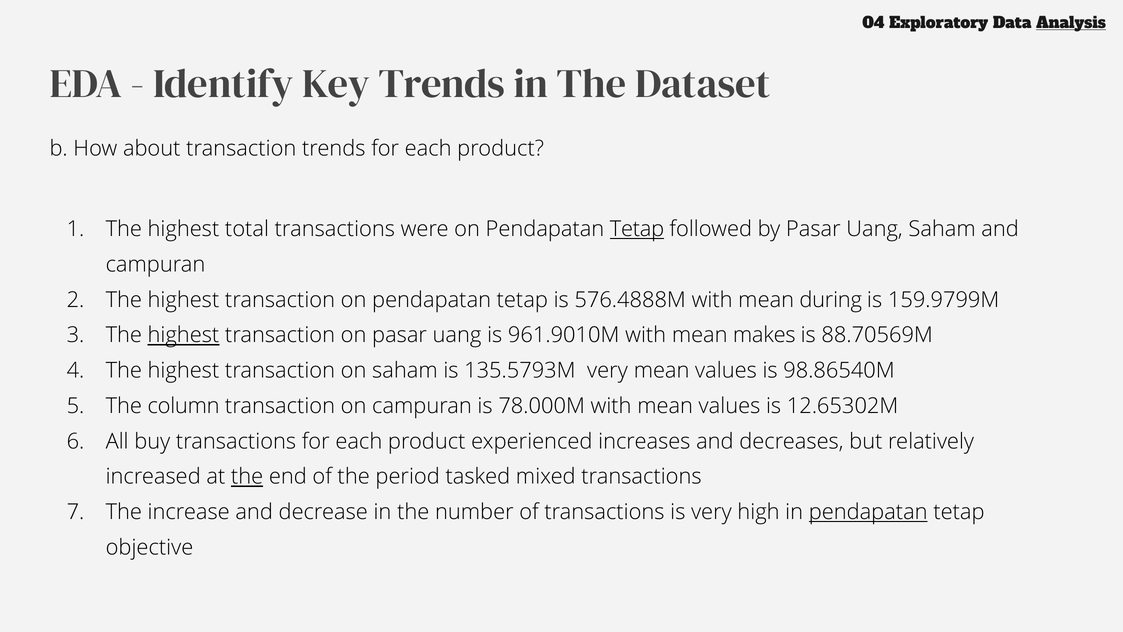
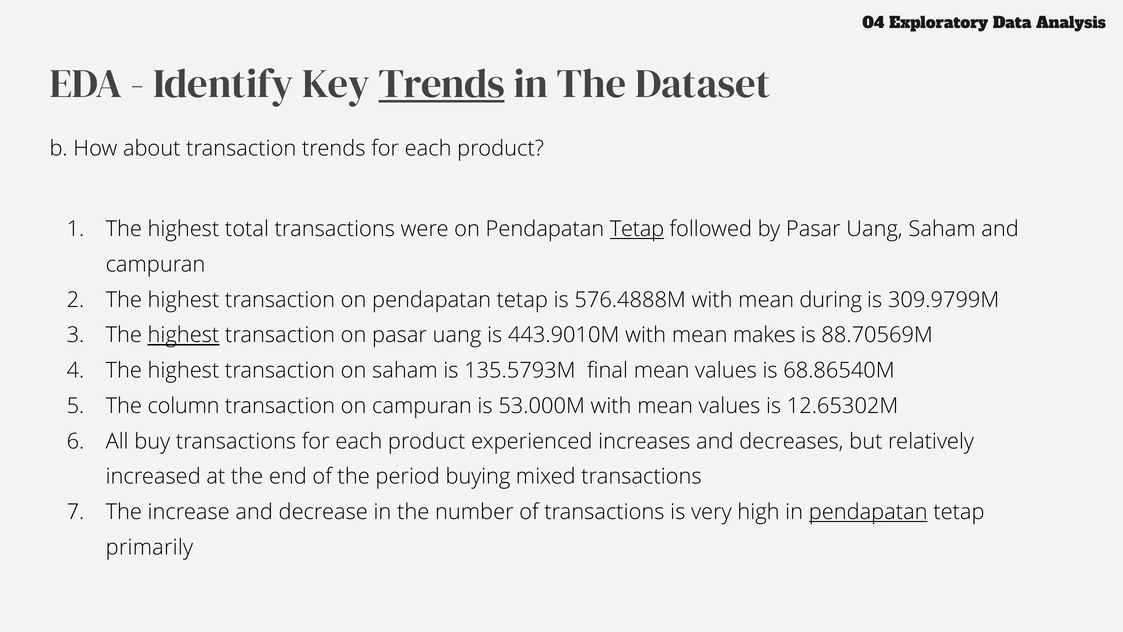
Analysis underline: present -> none
Trends at (442, 84) underline: none -> present
159.9799M: 159.9799M -> 309.9799M
961.9010M: 961.9010M -> 443.9010M
135.5793M very: very -> final
98.86540M: 98.86540M -> 68.86540M
78.000M: 78.000M -> 53.000M
the at (247, 477) underline: present -> none
tasked: tasked -> buying
objective: objective -> primarily
